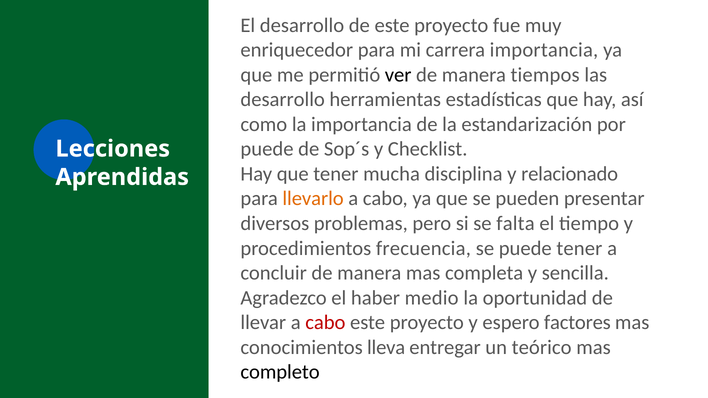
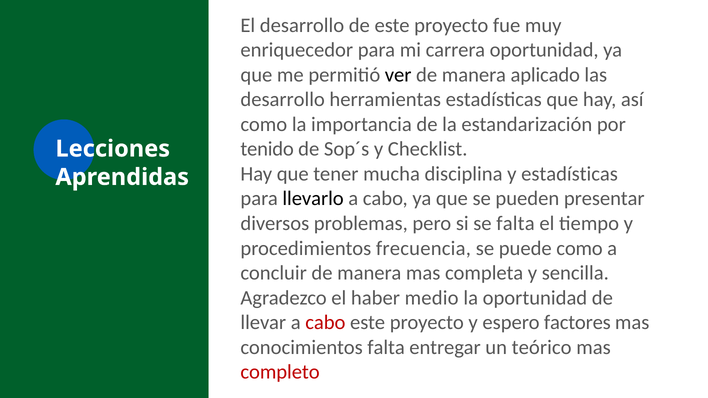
carrera importancia: importancia -> oportunidad
tiempos: tiempos -> aplicado
puede at (267, 149): puede -> tenido
y relacionado: relacionado -> estadísticas
llevarlo colour: orange -> black
puede tener: tener -> como
conocimientos lleva: lleva -> falta
completo colour: black -> red
